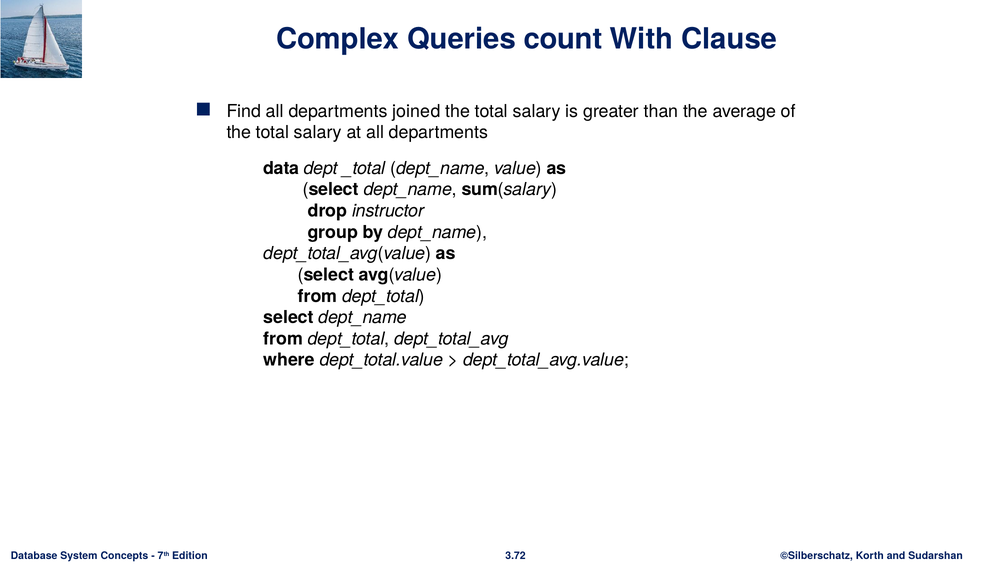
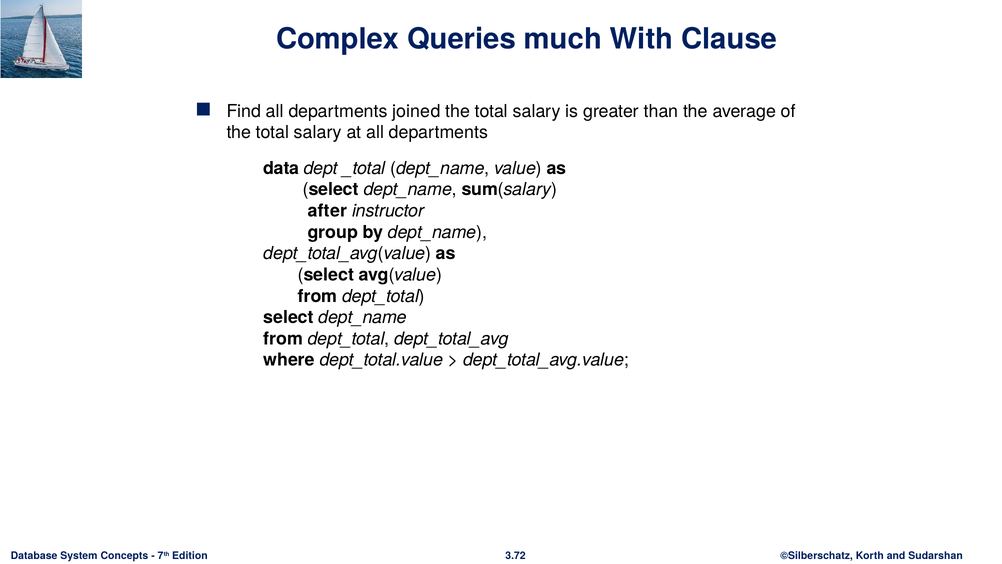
count: count -> much
drop: drop -> after
